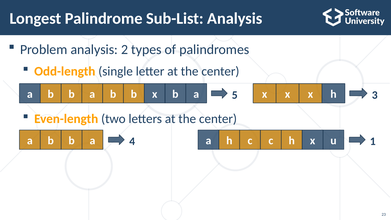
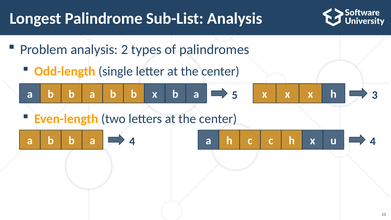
h 1: 1 -> 4
